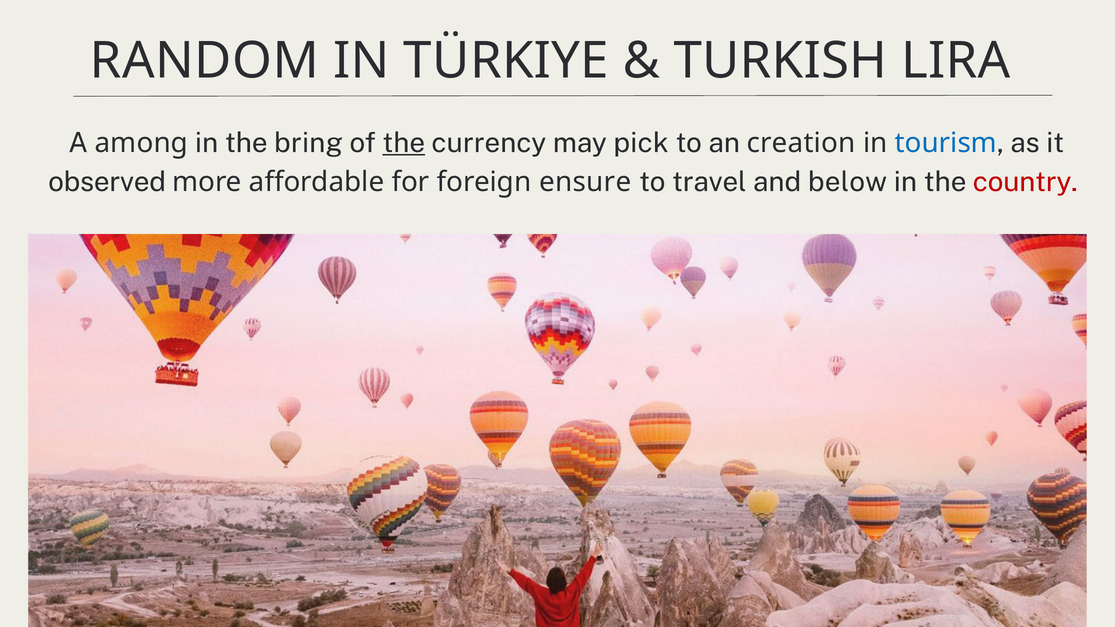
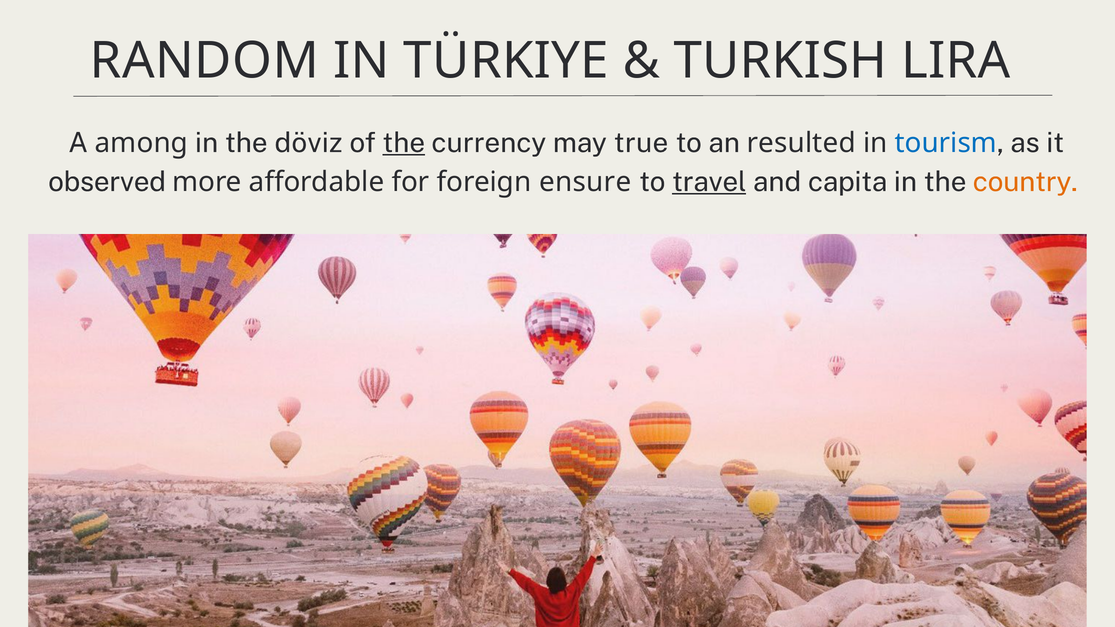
bring: bring -> döviz
pick: pick -> true
creation: creation -> resulted
travel underline: none -> present
below: below -> capita
country colour: red -> orange
